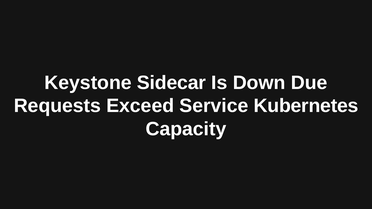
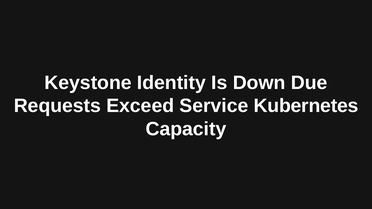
Sidecar: Sidecar -> Identity
